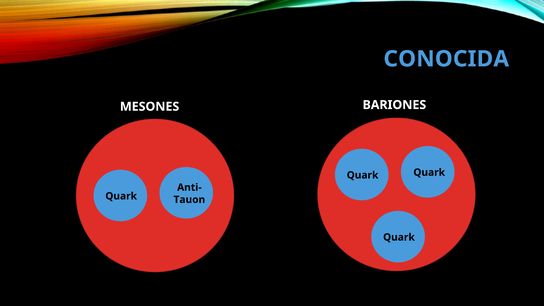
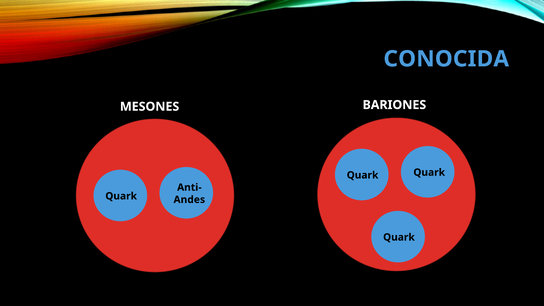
Tauon: Tauon -> Andes
